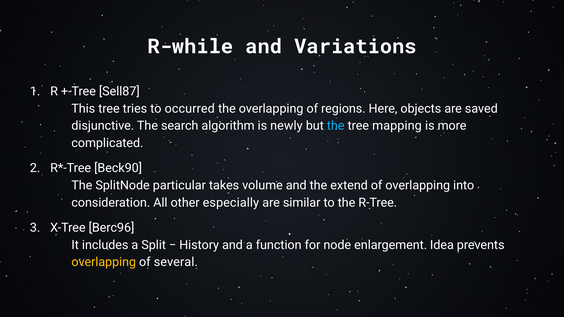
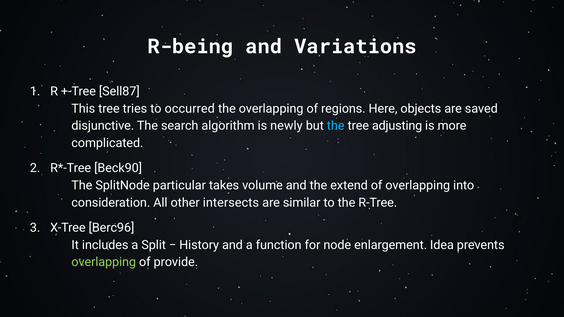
R-while: R-while -> R-being
mapping: mapping -> adjusting
especially: especially -> intersects
overlapping at (104, 262) colour: yellow -> light green
several: several -> provide
